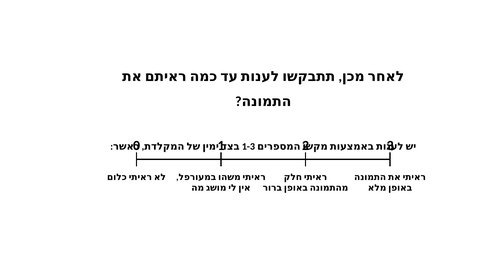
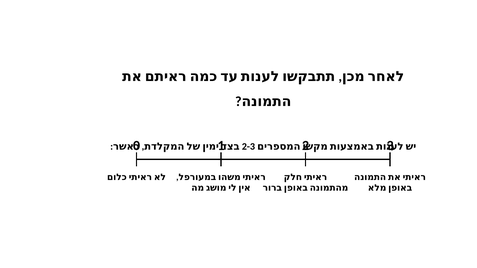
1-3: 1-3 -> 2-3
